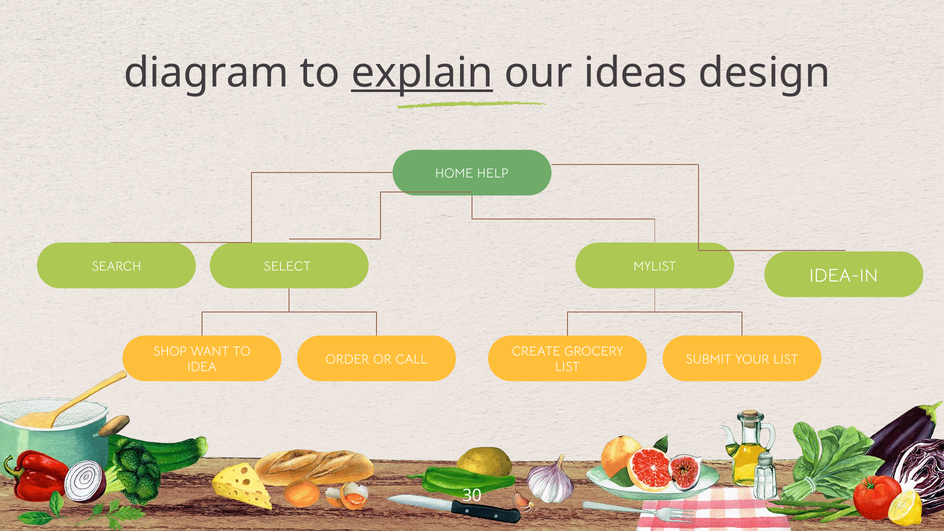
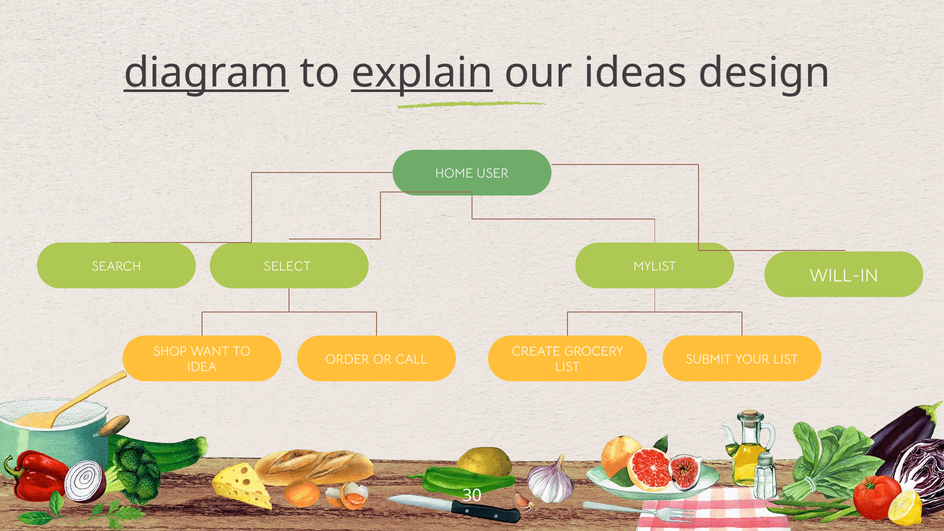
diagram underline: none -> present
HELP: HELP -> USER
IDEA-IN: IDEA-IN -> WILL-IN
